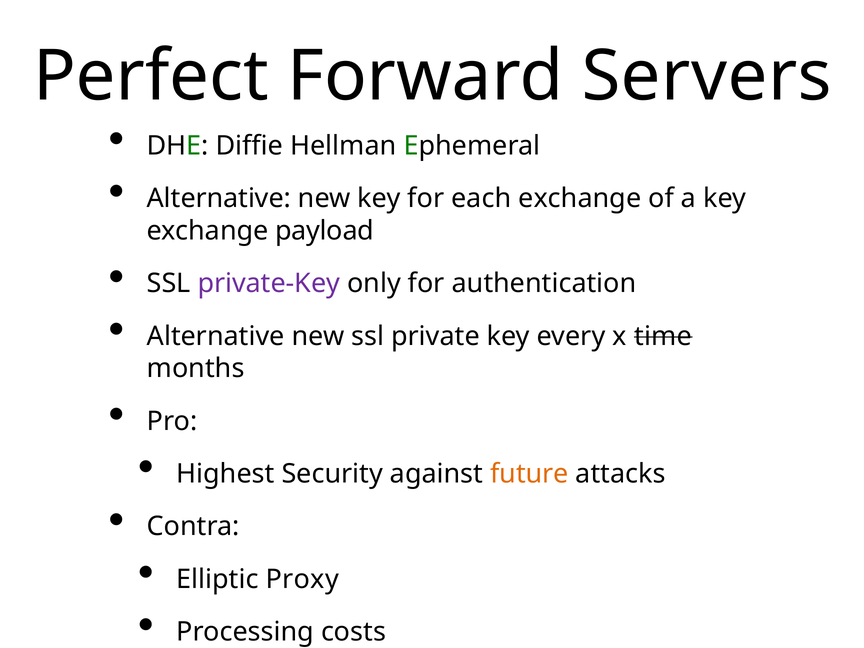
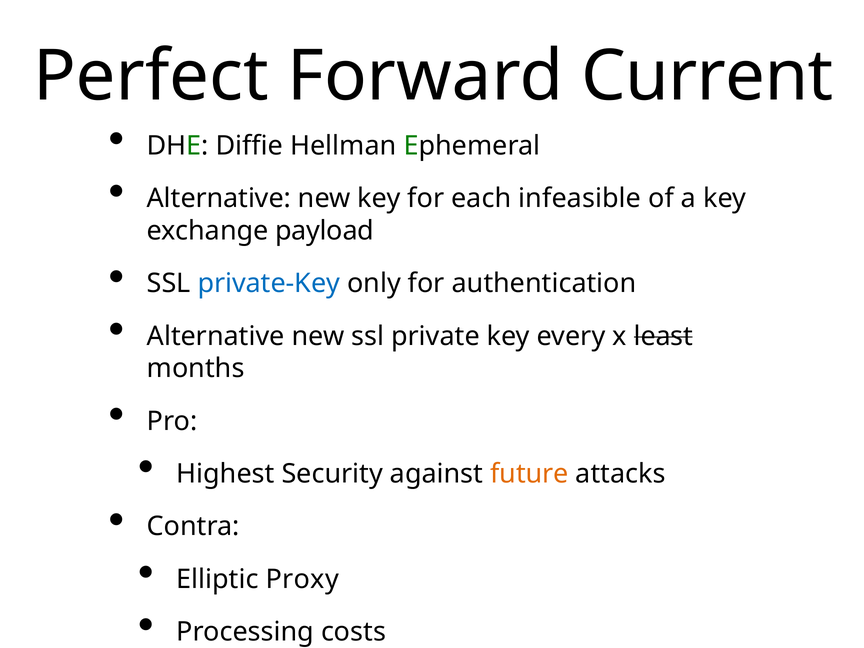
Servers: Servers -> Current
each exchange: exchange -> infeasible
private-Key colour: purple -> blue
time: time -> least
